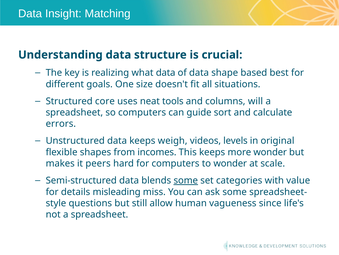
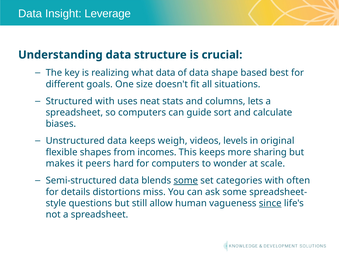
Matching: Matching -> Leverage
Structured core: core -> with
tools: tools -> stats
will: will -> lets
errors: errors -> biases
more wonder: wonder -> sharing
value: value -> often
misleading: misleading -> distortions
since underline: none -> present
